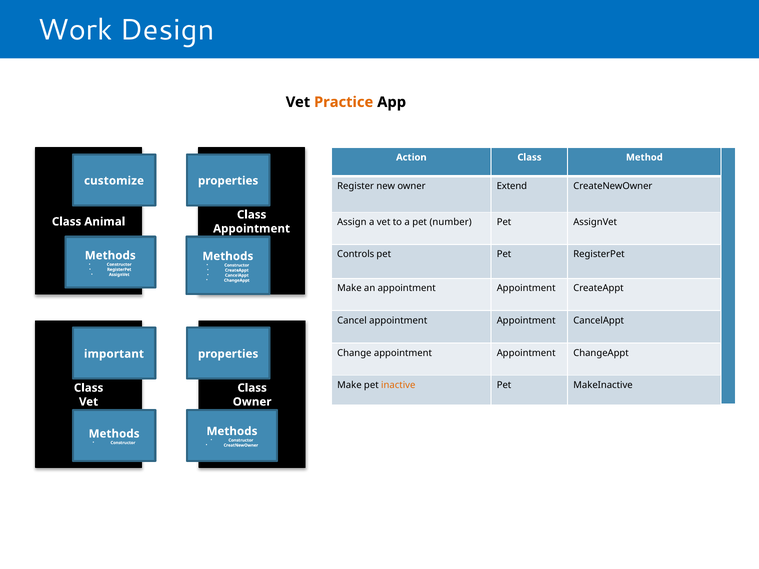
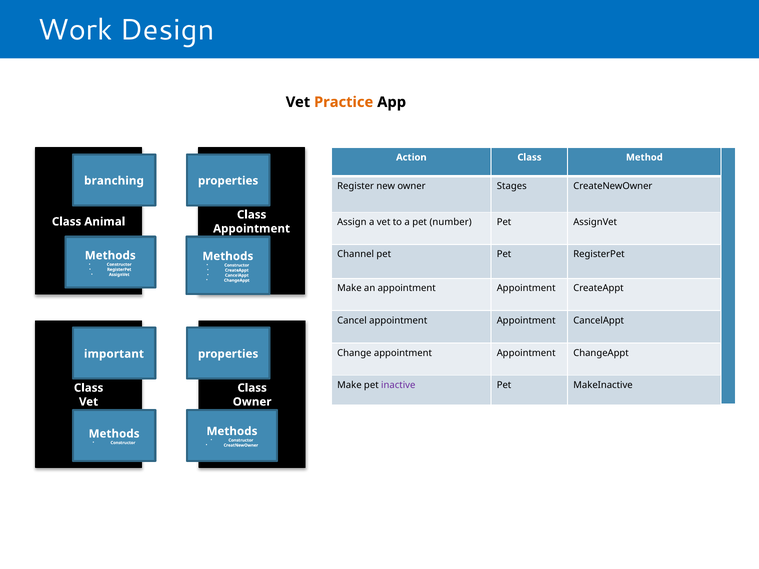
customize: customize -> branching
Extend: Extend -> Stages
Controls: Controls -> Channel
inactive colour: orange -> purple
